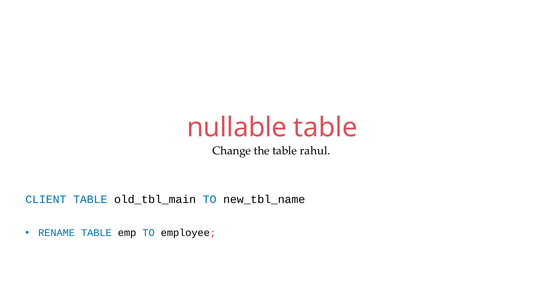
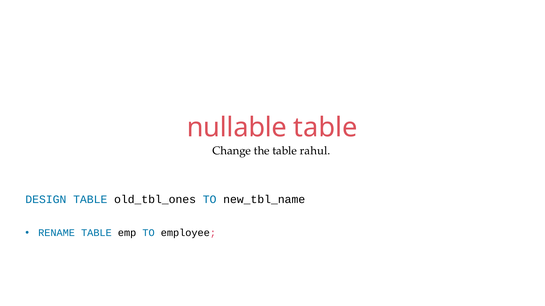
CLIENT: CLIENT -> DESIGN
old_tbl_main: old_tbl_main -> old_tbl_ones
